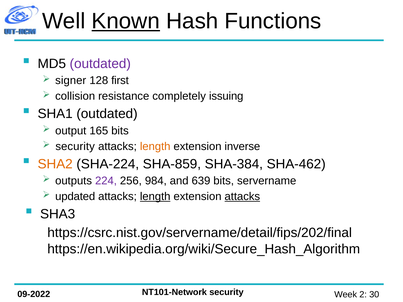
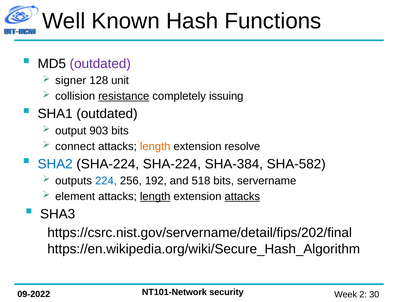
Known underline: present -> none
first: first -> unit
resistance underline: none -> present
165: 165 -> 903
security at (75, 146): security -> connect
inverse: inverse -> resolve
SHA2 colour: orange -> blue
SHA-224 SHA-859: SHA-859 -> SHA-224
SHA-462: SHA-462 -> SHA-582
224 colour: purple -> blue
984: 984 -> 192
639: 639 -> 518
updated: updated -> element
